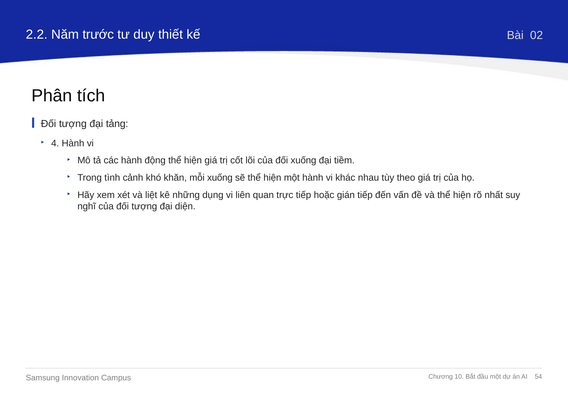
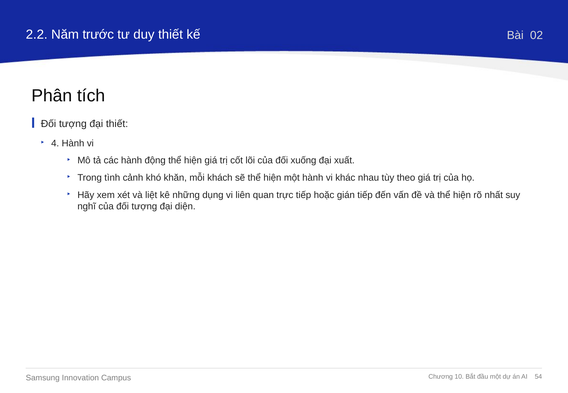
đại tảng: tảng -> thiết
tiềm: tiềm -> xuất
mỗi xuống: xuống -> khách
